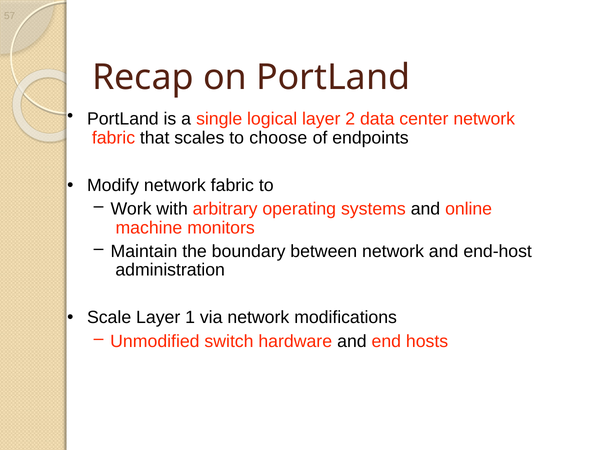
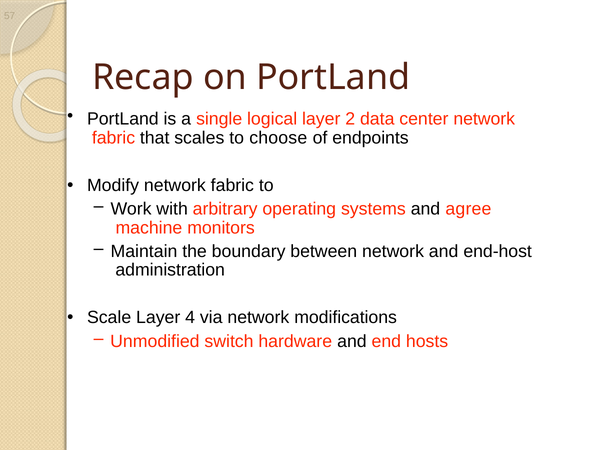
online: online -> agree
1: 1 -> 4
